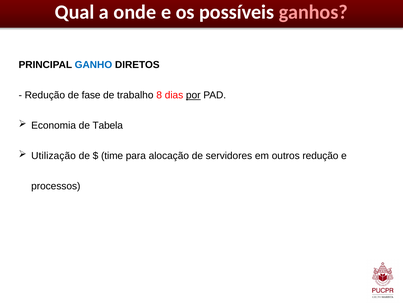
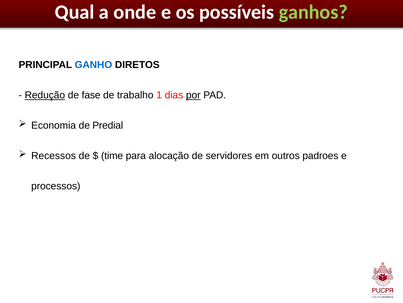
ganhos colour: pink -> light green
Redução at (45, 95) underline: none -> present
8: 8 -> 1
Tabela: Tabela -> Predial
Utilização: Utilização -> Recessos
outros redução: redução -> padroes
